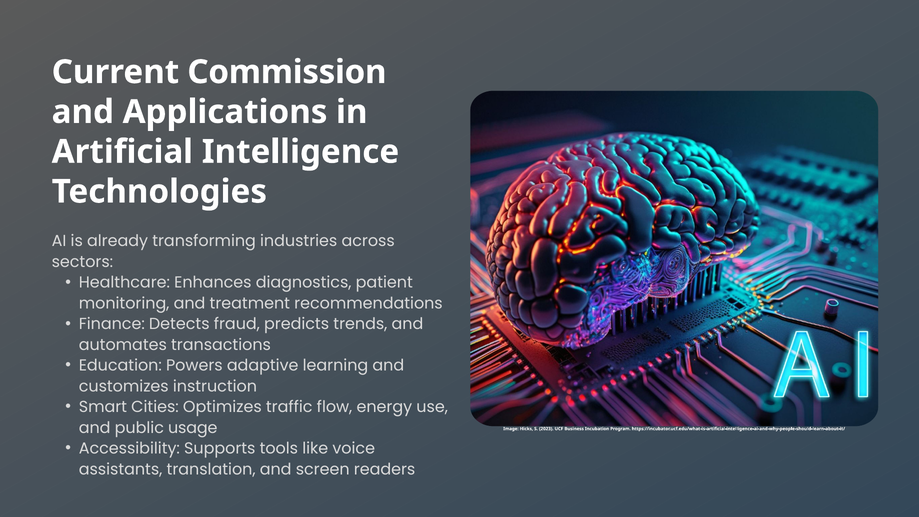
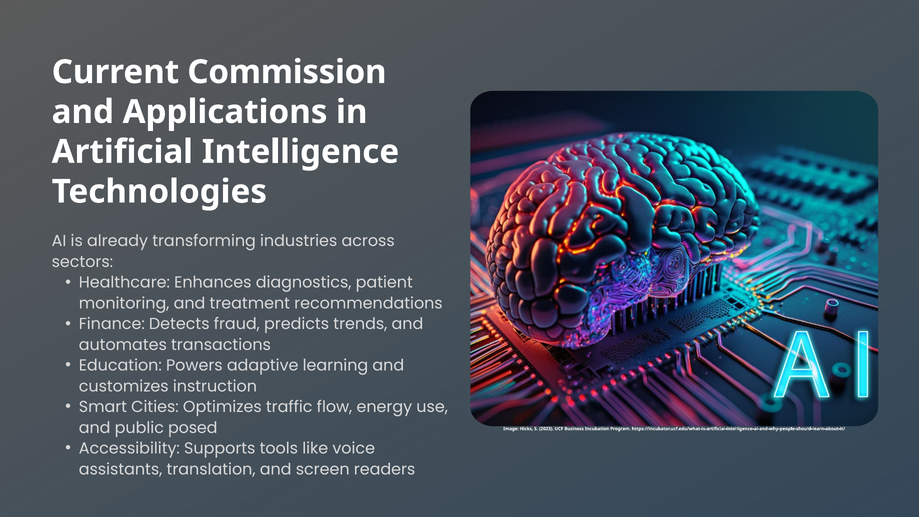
usage: usage -> posed
